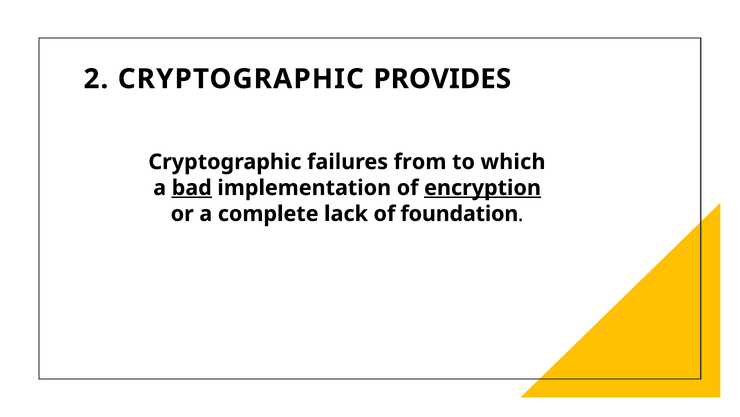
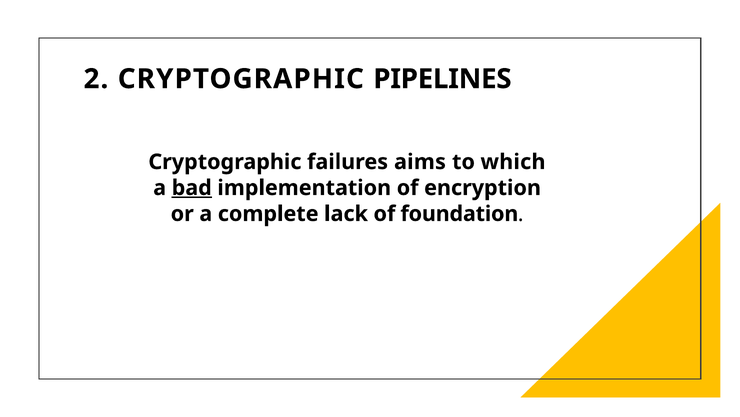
PROVIDES: PROVIDES -> PIPELINES
from: from -> aims
encryption underline: present -> none
